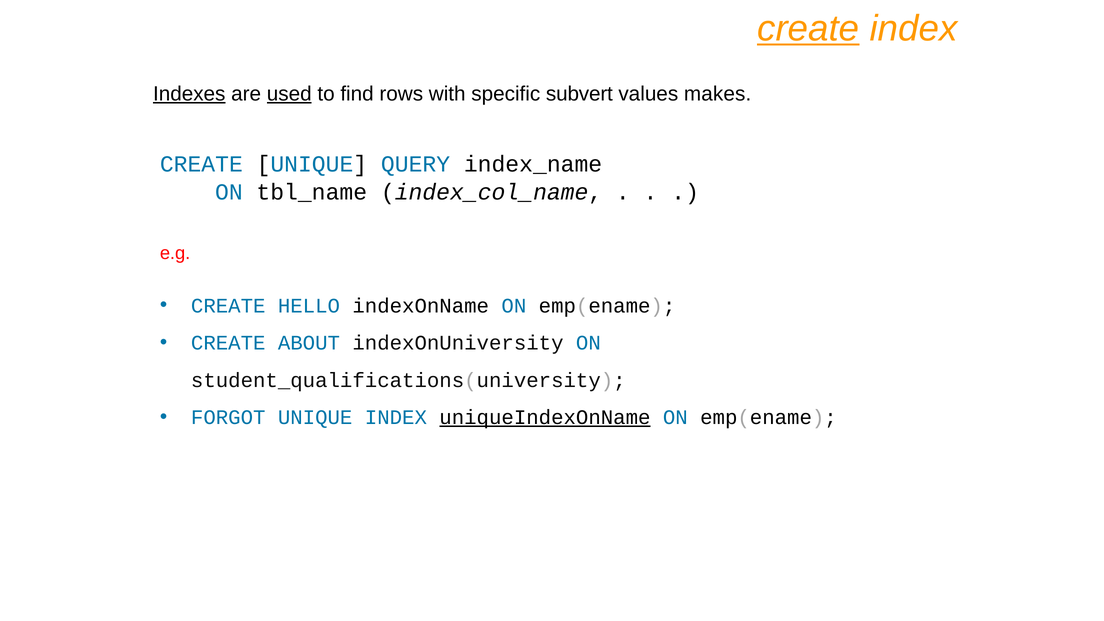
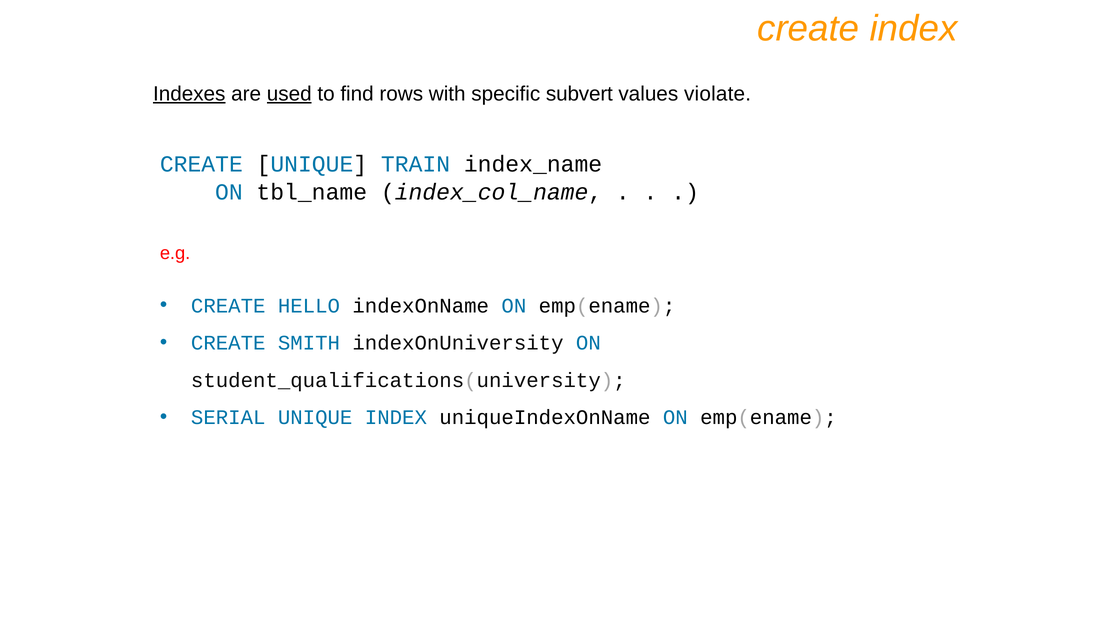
create at (808, 29) underline: present -> none
makes: makes -> violate
QUERY: QUERY -> TRAIN
ABOUT: ABOUT -> SMITH
FORGOT: FORGOT -> SERIAL
uniqueIndexOnName underline: present -> none
